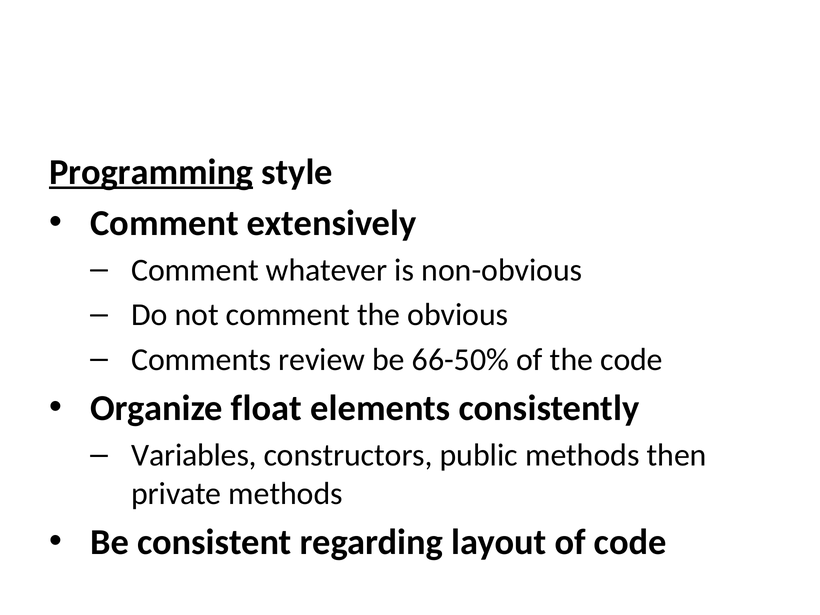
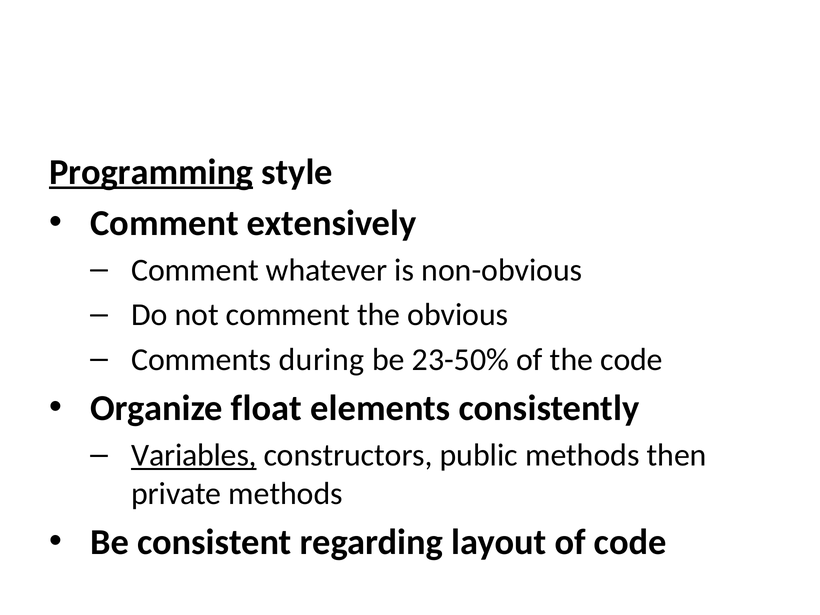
review: review -> during
66-50%: 66-50% -> 23-50%
Variables underline: none -> present
